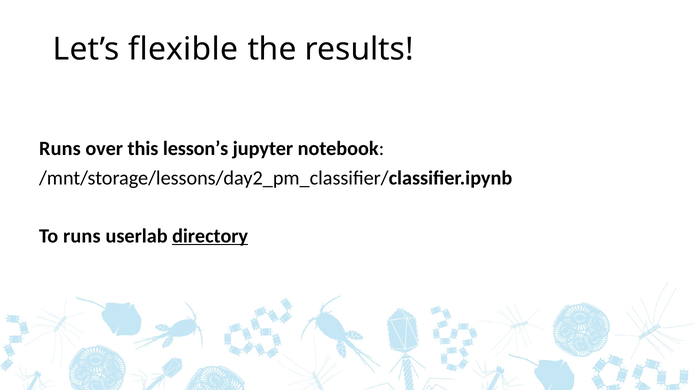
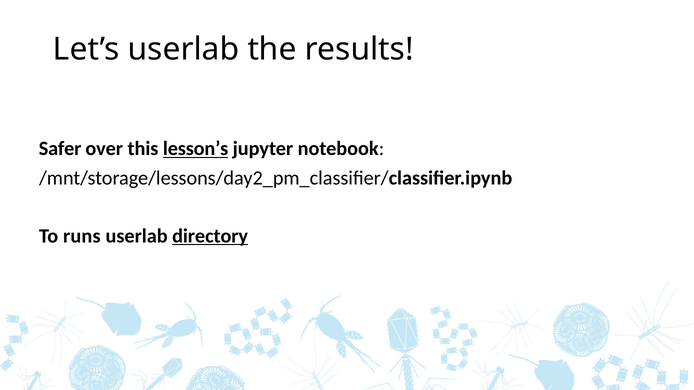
Let’s flexible: flexible -> userlab
Runs at (60, 149): Runs -> Safer
lesson’s underline: none -> present
